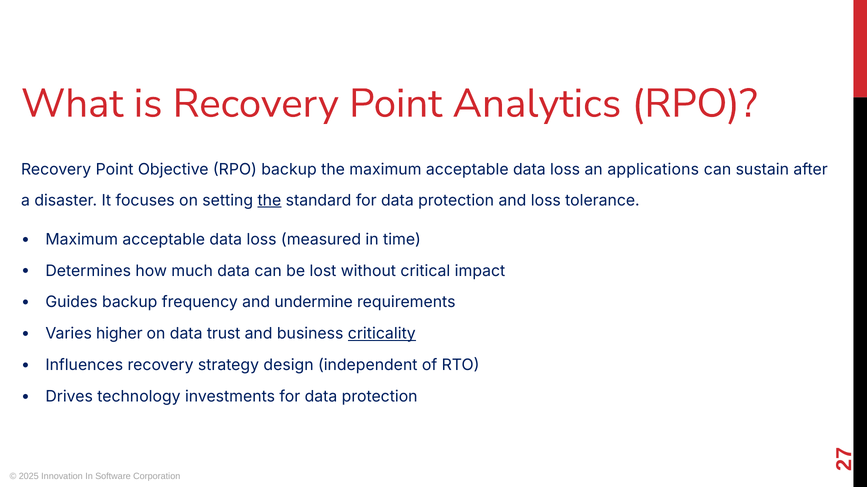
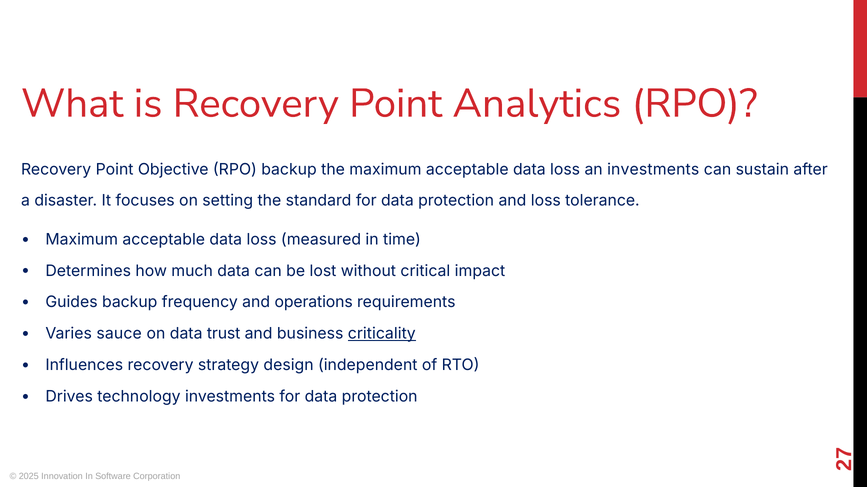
an applications: applications -> investments
the at (269, 201) underline: present -> none
undermine: undermine -> operations
higher: higher -> sauce
